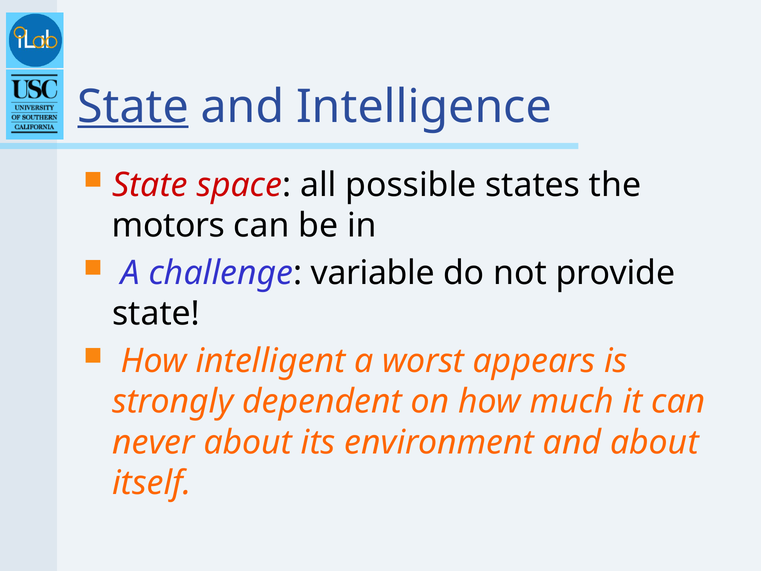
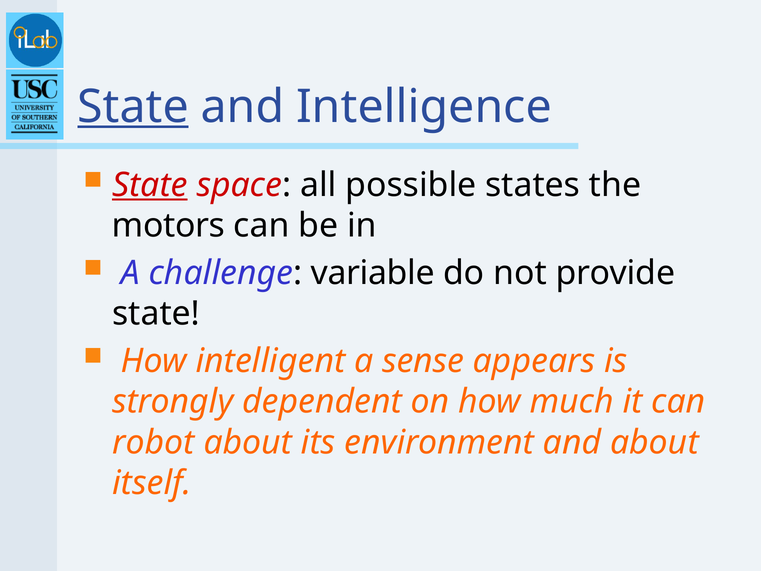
State at (150, 185) underline: none -> present
worst: worst -> sense
never: never -> robot
